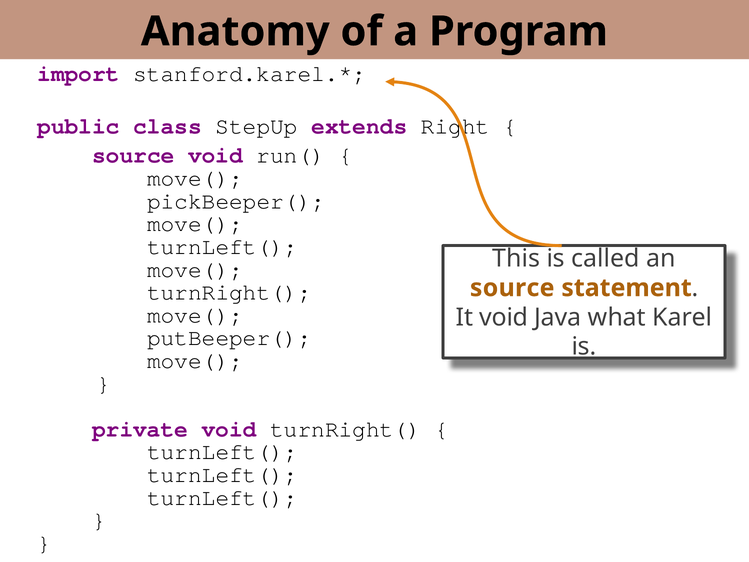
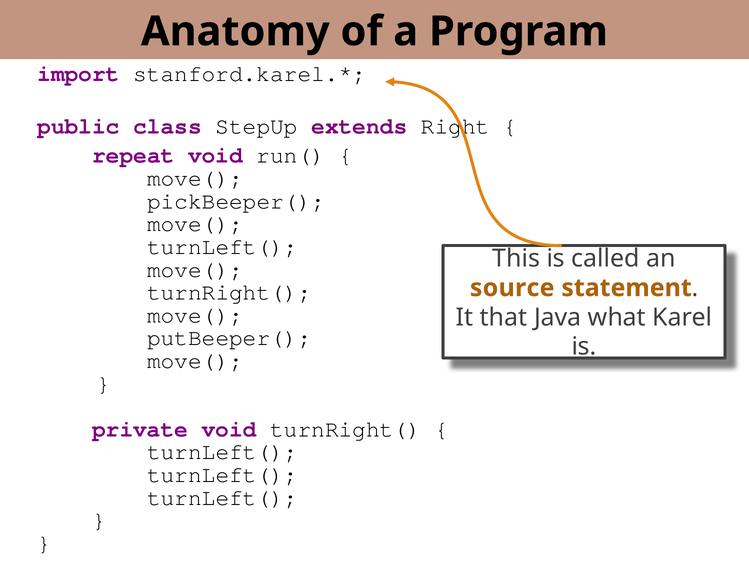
source at (133, 155): source -> repeat
It void: void -> that
